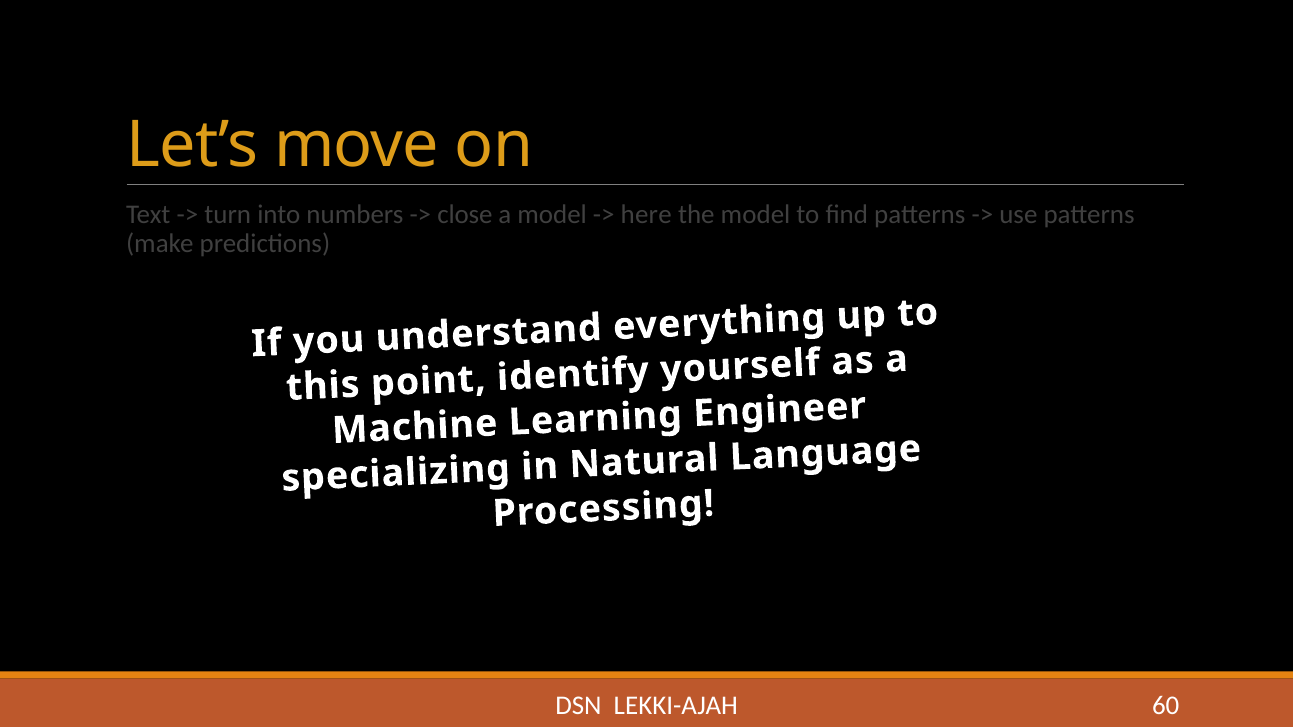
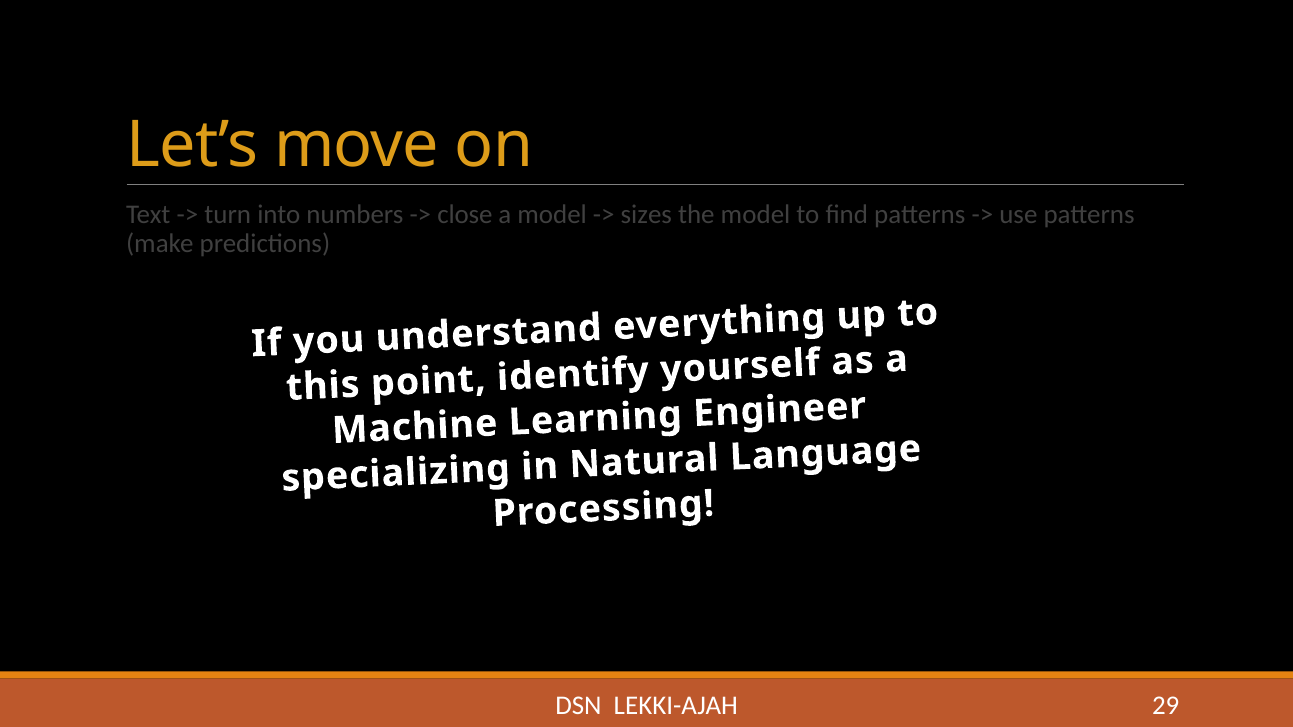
here: here -> sizes
60: 60 -> 29
